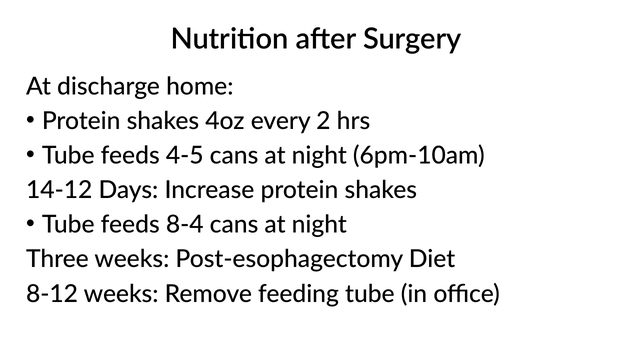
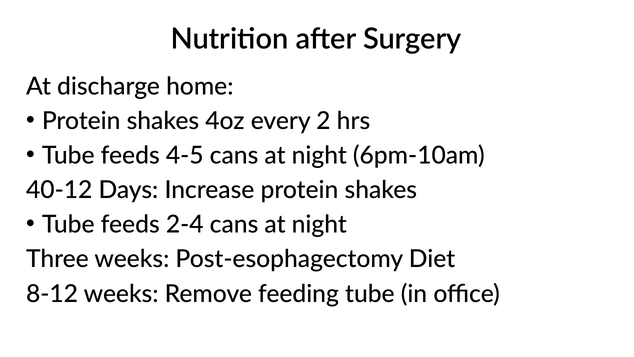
14-12: 14-12 -> 40-12
8-4: 8-4 -> 2-4
